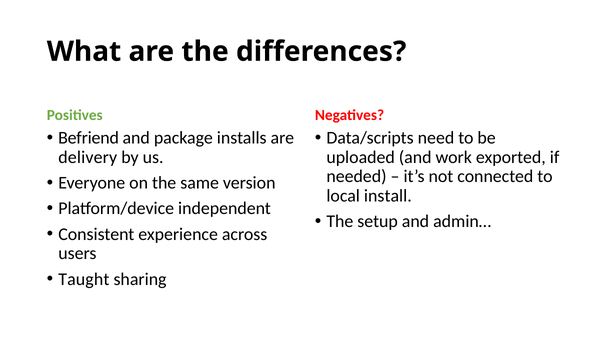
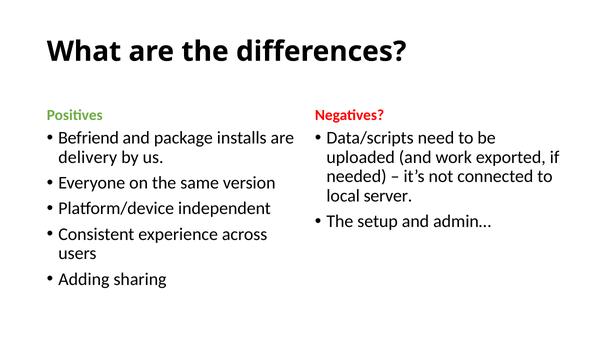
install: install -> server
Taught: Taught -> Adding
